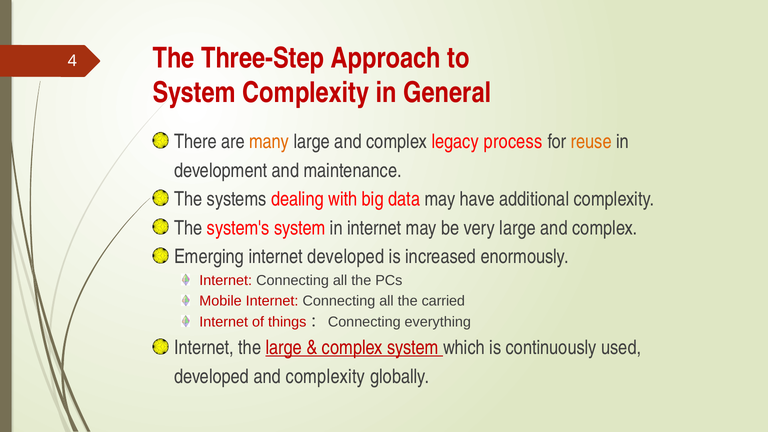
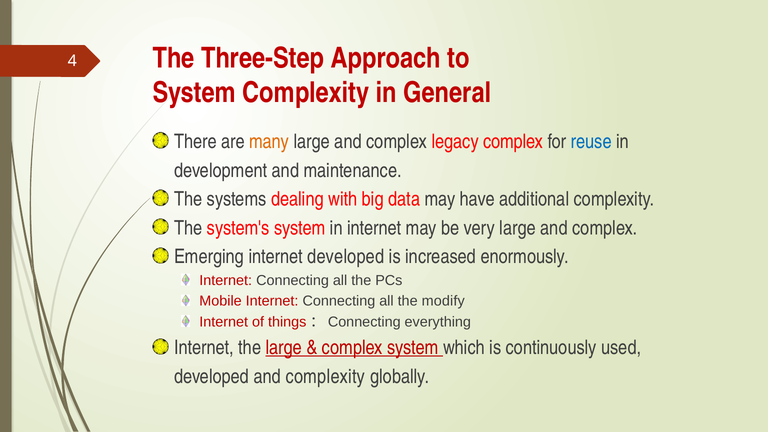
legacy process: process -> complex
reuse colour: orange -> blue
carried: carried -> modify
